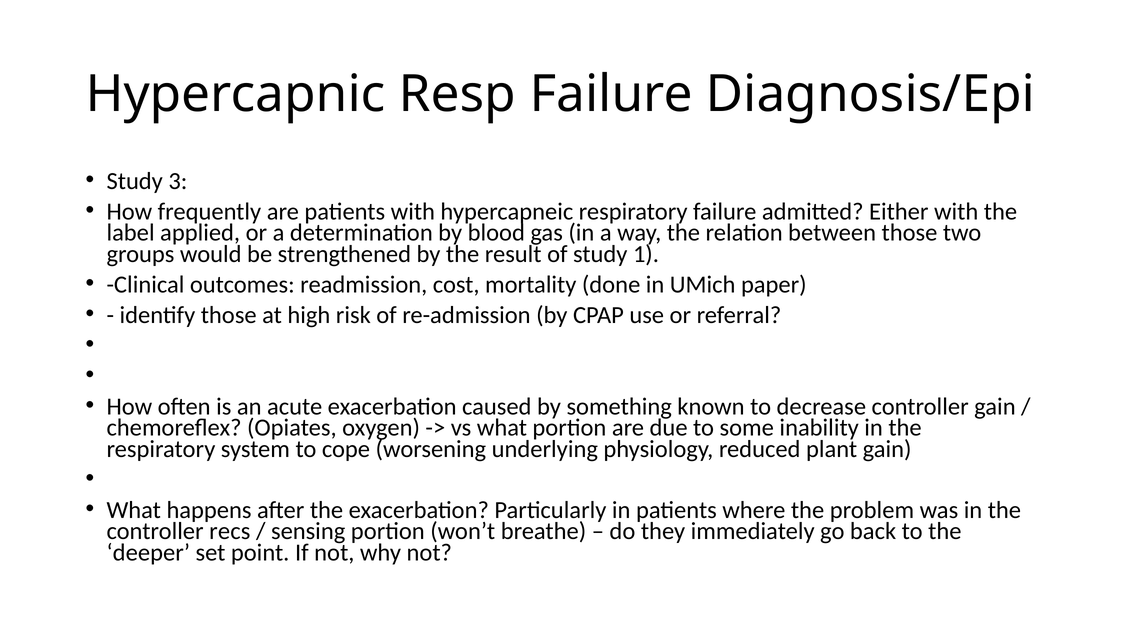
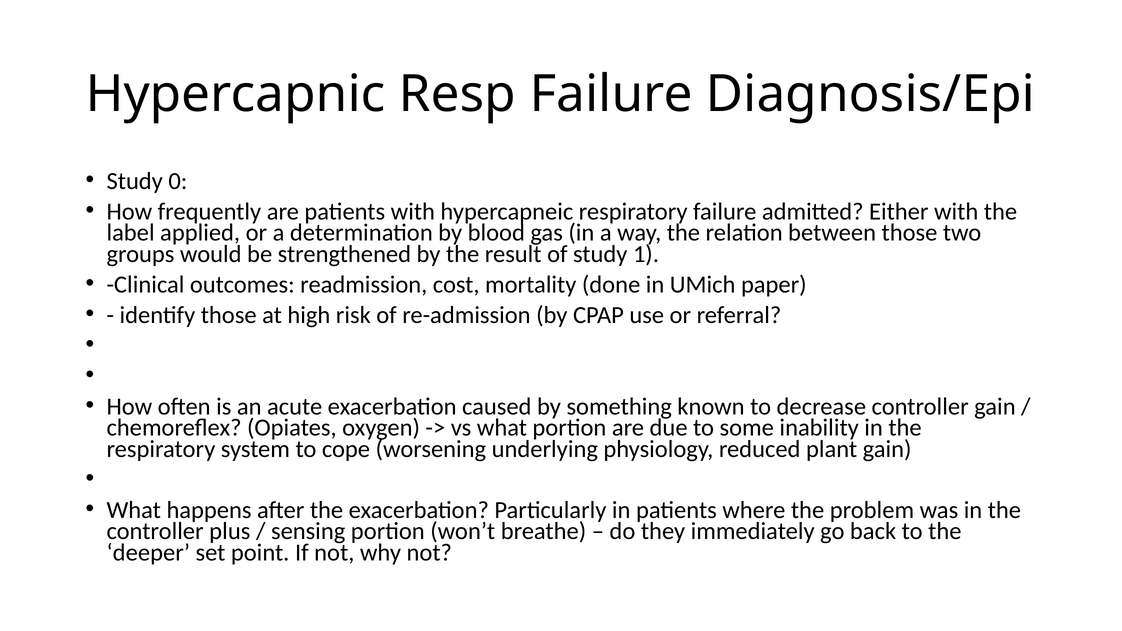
3: 3 -> 0
recs: recs -> plus
